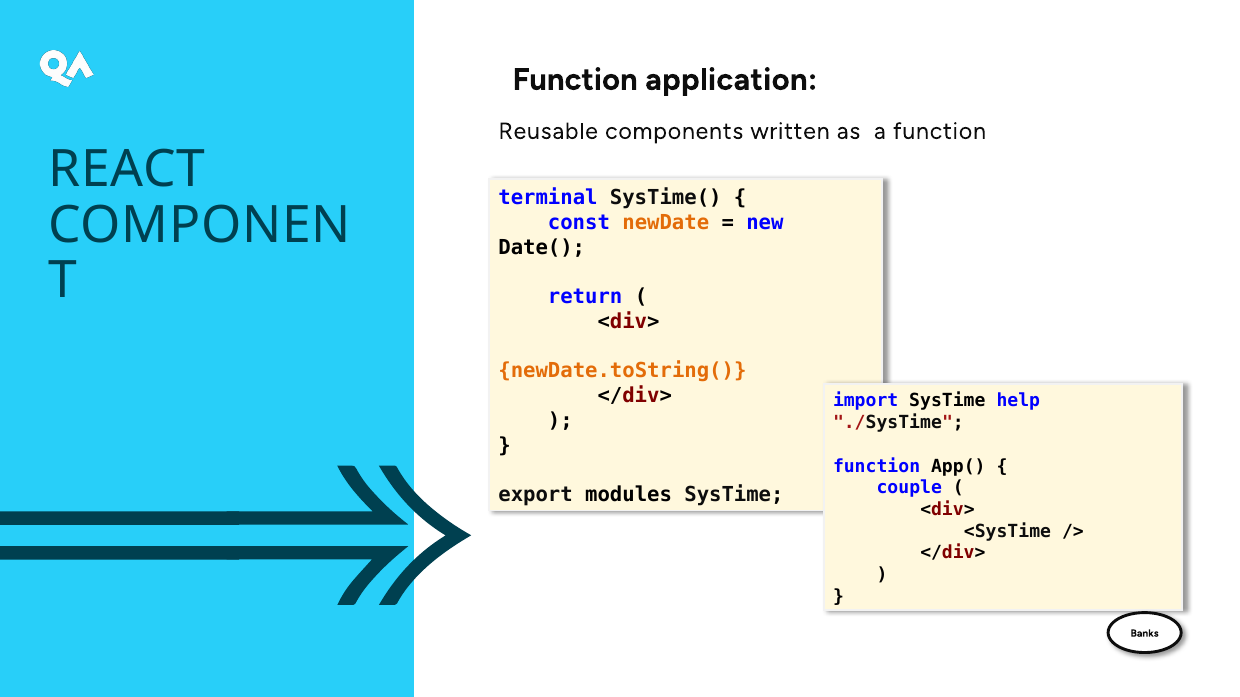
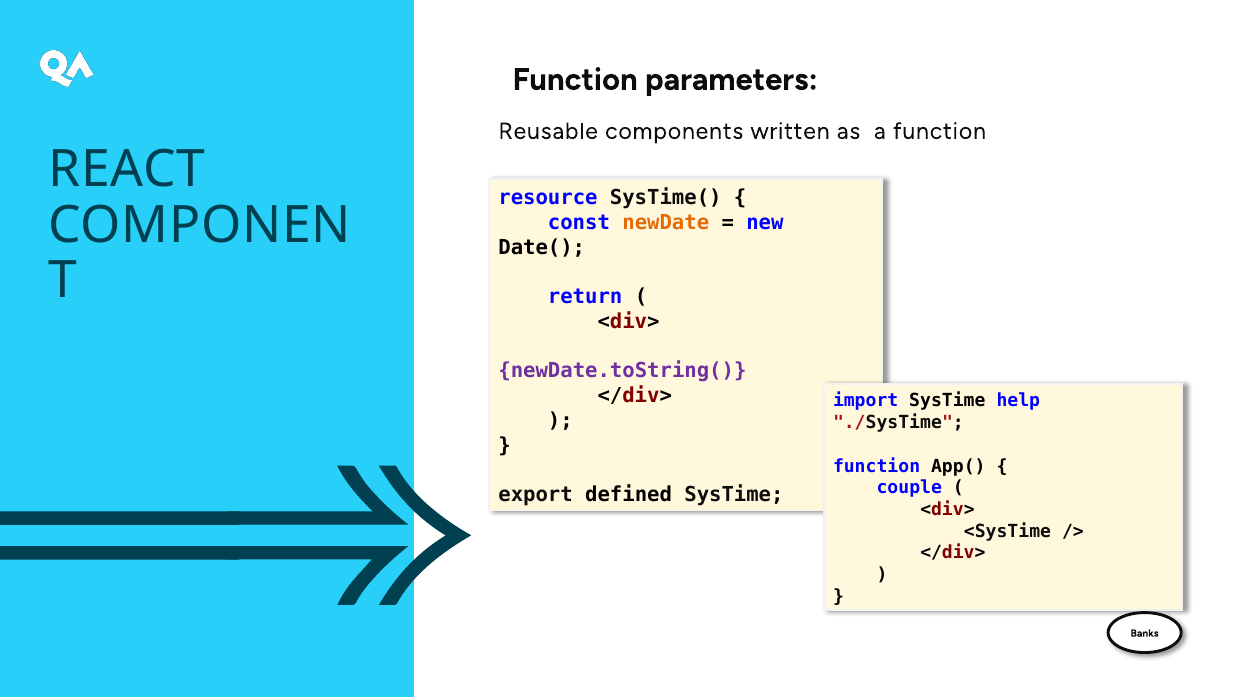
application: application -> parameters
terminal: terminal -> resource
newDate.toString( colour: orange -> purple
modules: modules -> defined
